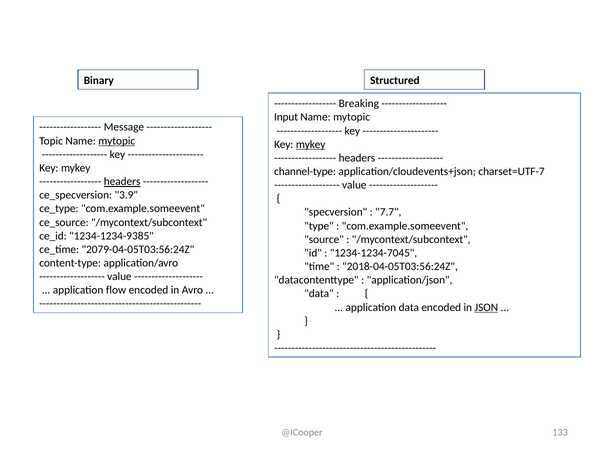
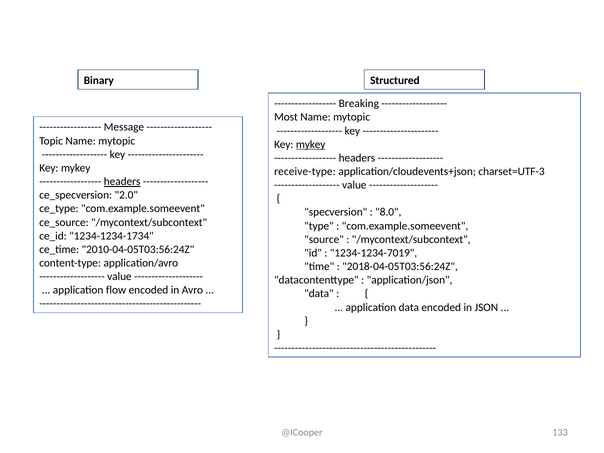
Input: Input -> Most
mytopic at (117, 141) underline: present -> none
channel-type: channel-type -> receive-type
charset=UTF-7: charset=UTF-7 -> charset=UTF-3
3.9: 3.9 -> 2.0
7.7: 7.7 -> 8.0
1234-1234-9385: 1234-1234-9385 -> 1234-1234-1734
2079-04-05T03:56:24Z: 2079-04-05T03:56:24Z -> 2010-04-05T03:56:24Z
1234-1234-7045: 1234-1234-7045 -> 1234-1234-7019
JSON underline: present -> none
